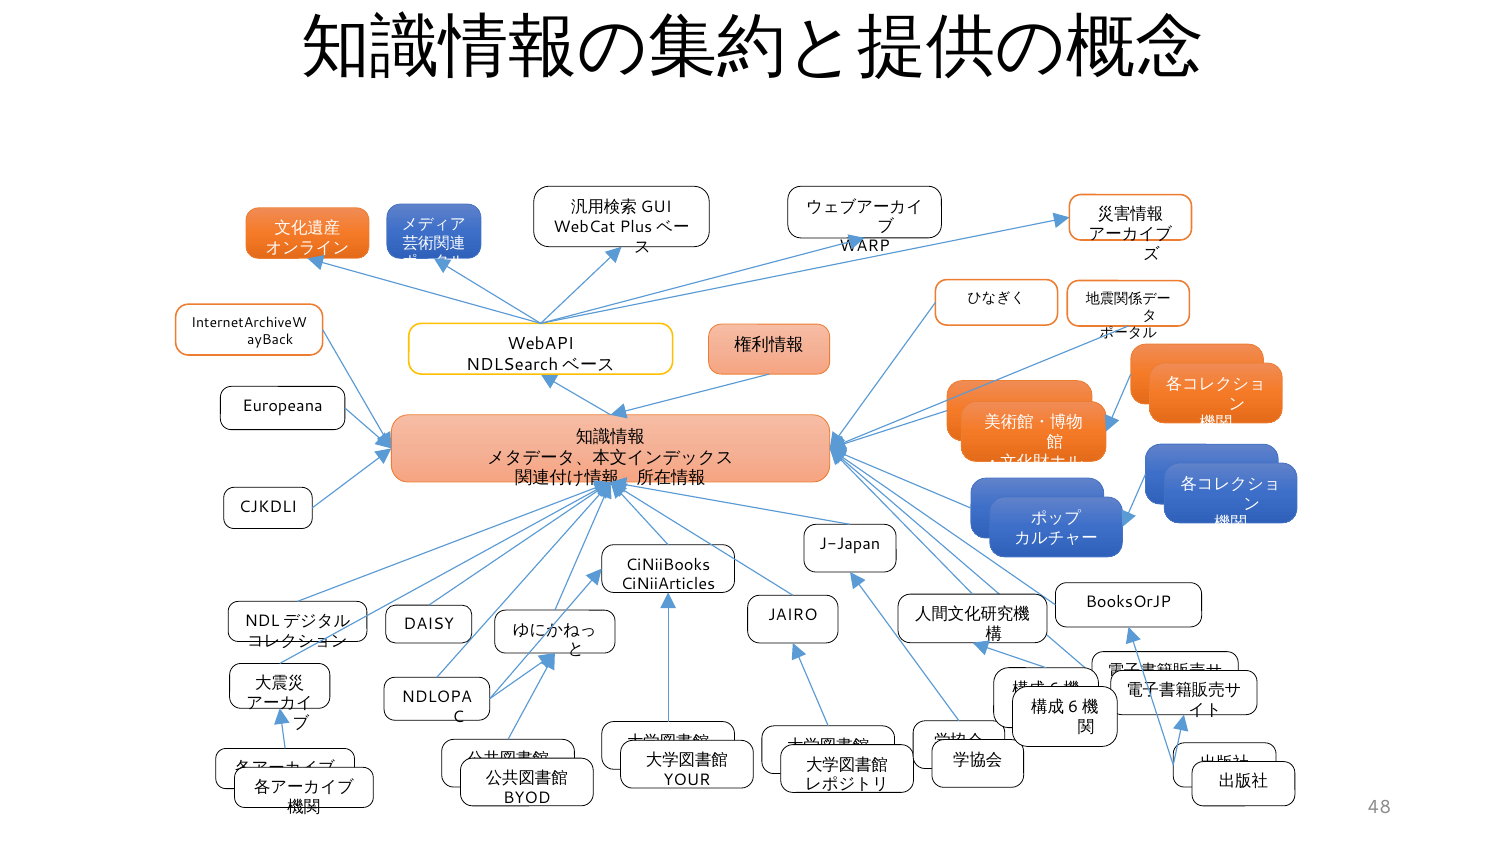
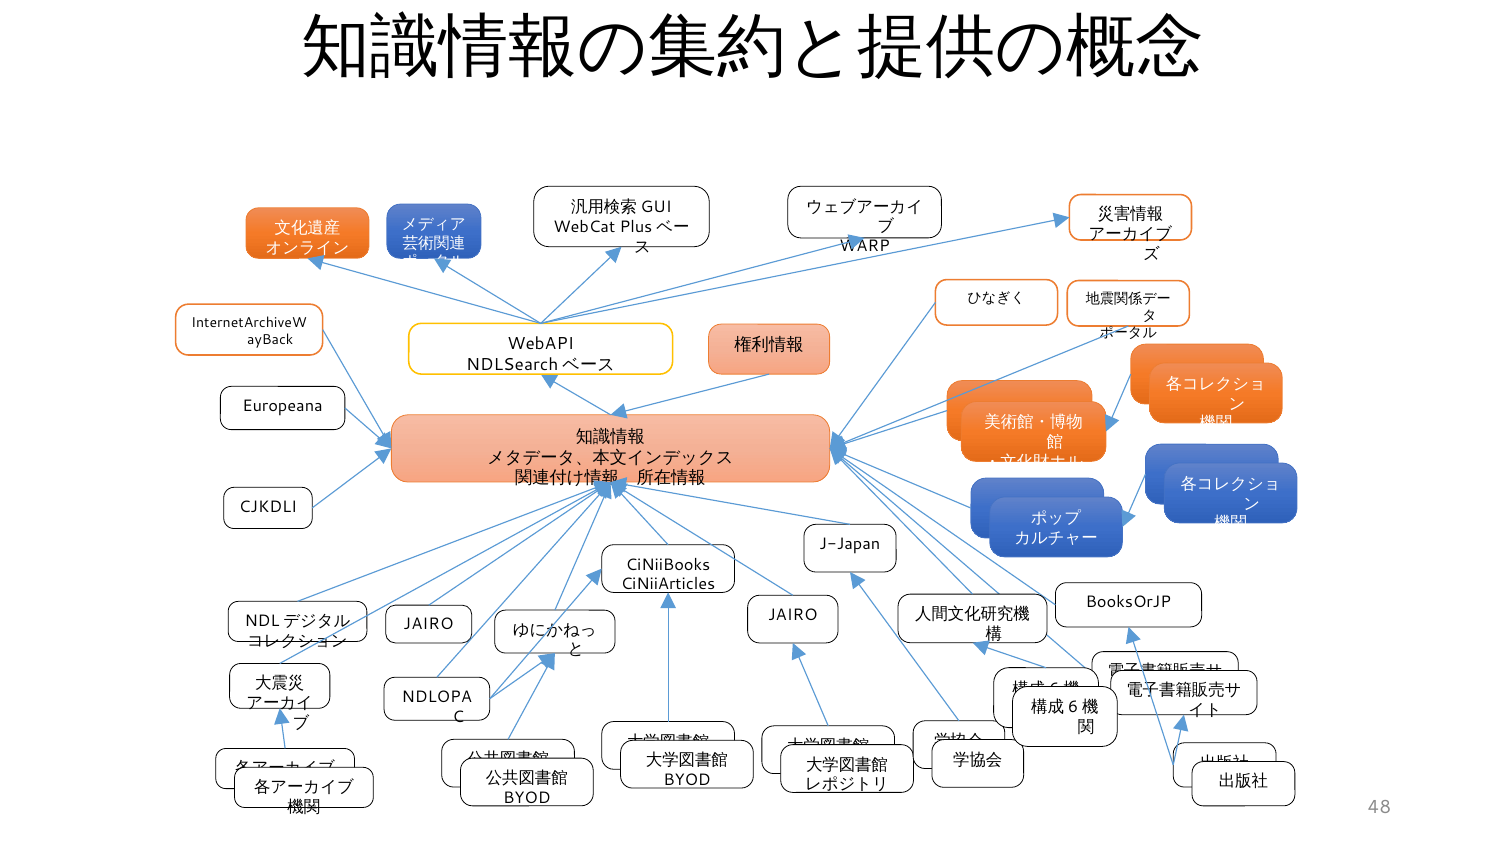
DAISY at (429, 625): DAISY -> JAIRO
YOUR at (687, 780): YOUR -> BYOD
